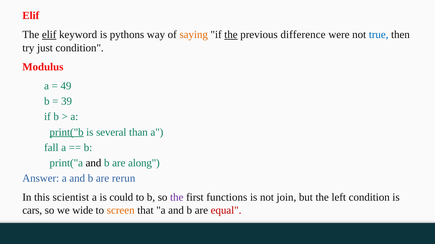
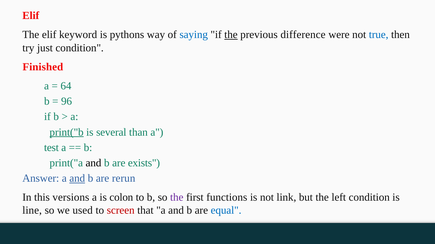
elif at (49, 35) underline: present -> none
saying colour: orange -> blue
Modulus: Modulus -> Finished
49: 49 -> 64
39: 39 -> 96
fall: fall -> test
along: along -> exists
and at (77, 179) underline: none -> present
scientist: scientist -> versions
could: could -> colon
join: join -> link
cars: cars -> line
wide: wide -> used
screen colour: orange -> red
equal colour: red -> blue
